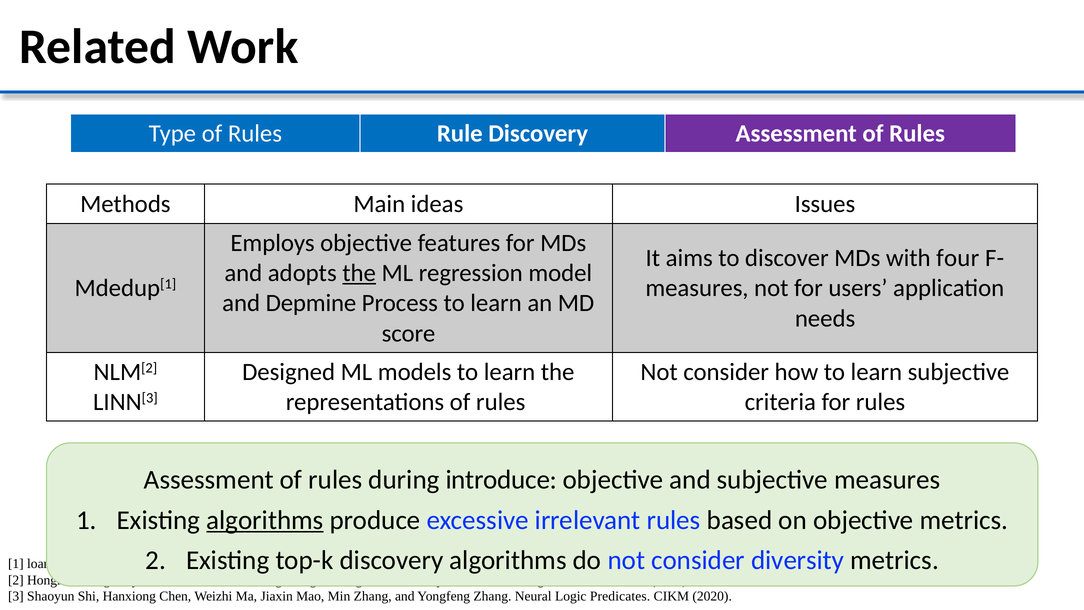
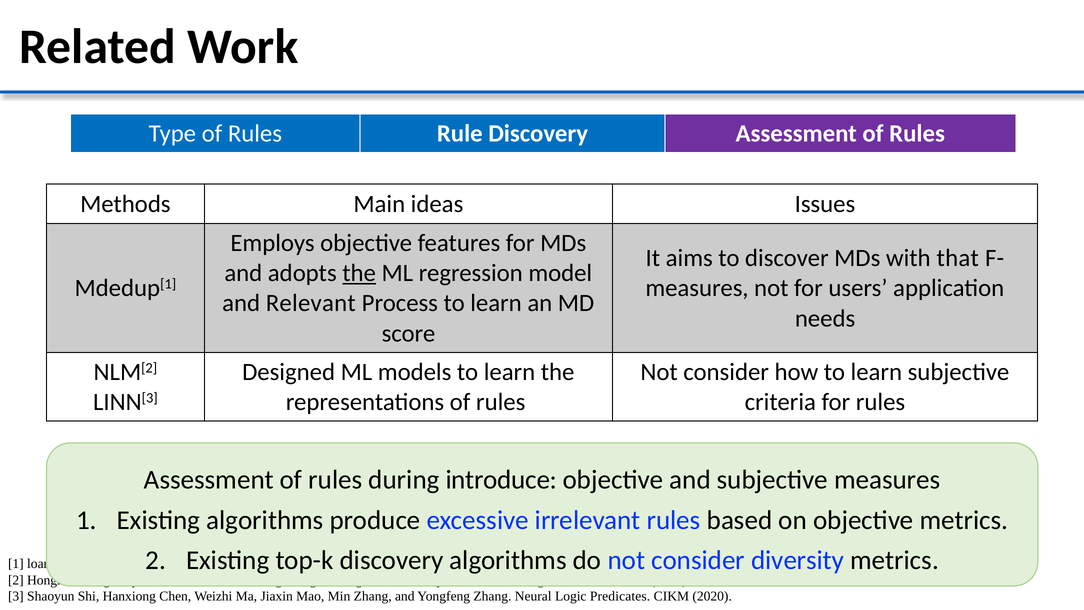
four: four -> that
Depmine: Depmine -> Relevant
algorithms at (265, 520) underline: present -> none
